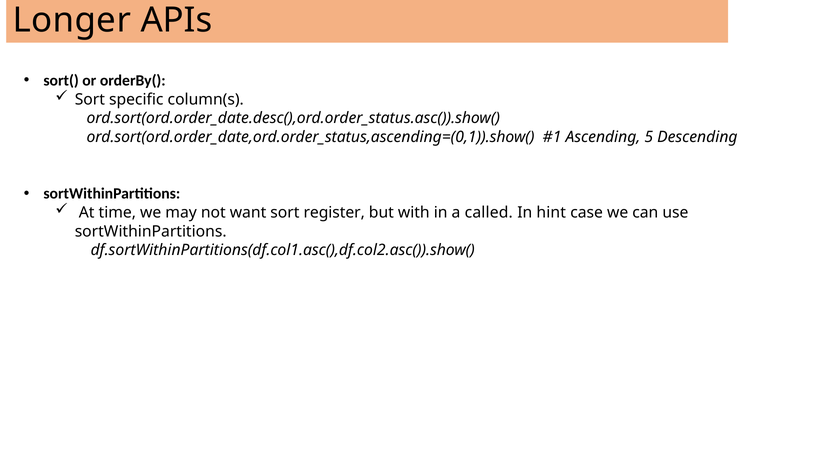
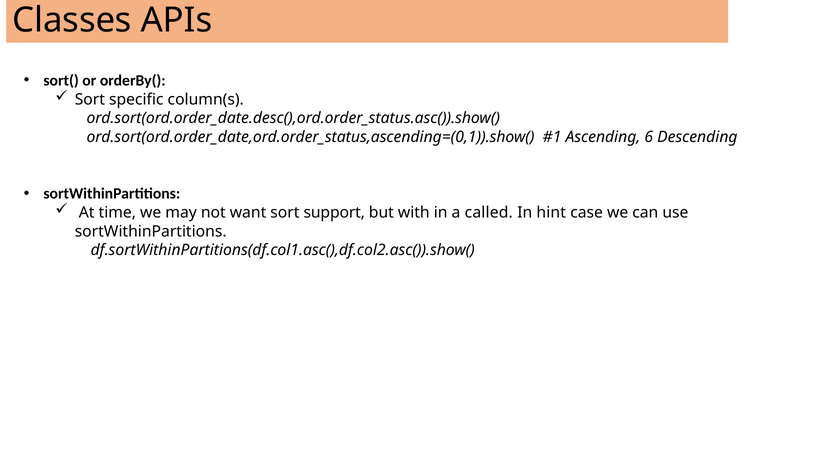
Longer: Longer -> Classes
5: 5 -> 6
register: register -> support
